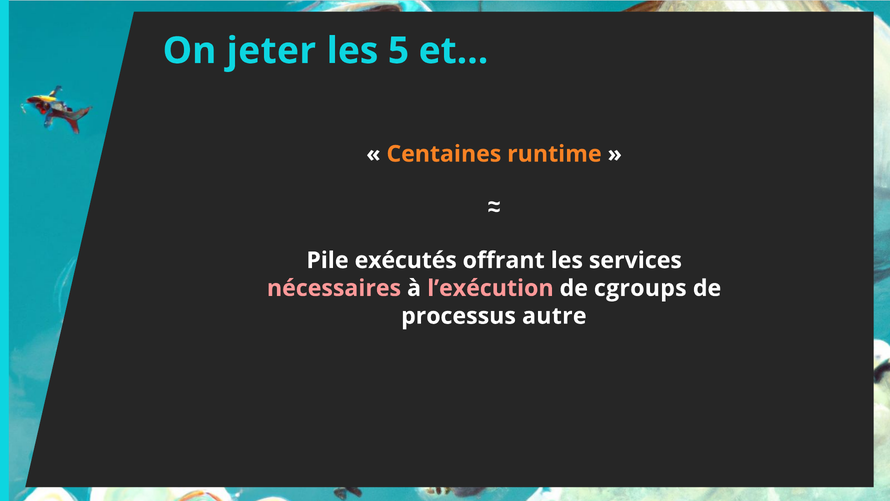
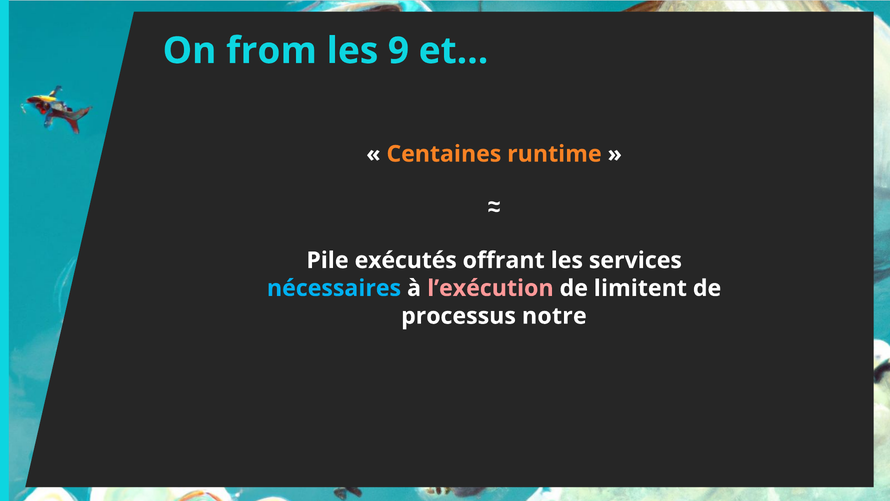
jeter: jeter -> from
5: 5 -> 9
nécessaires colour: pink -> light blue
cgroups: cgroups -> limitent
autre: autre -> notre
